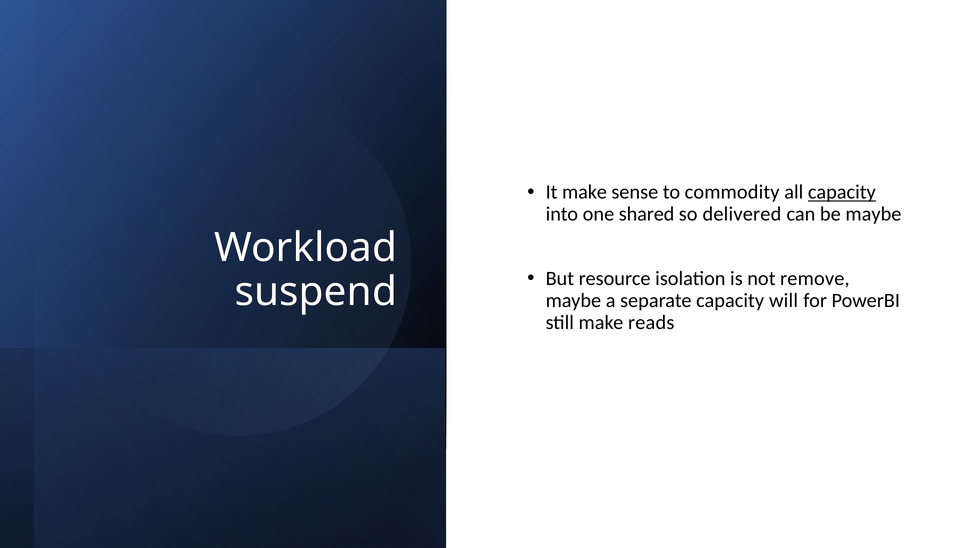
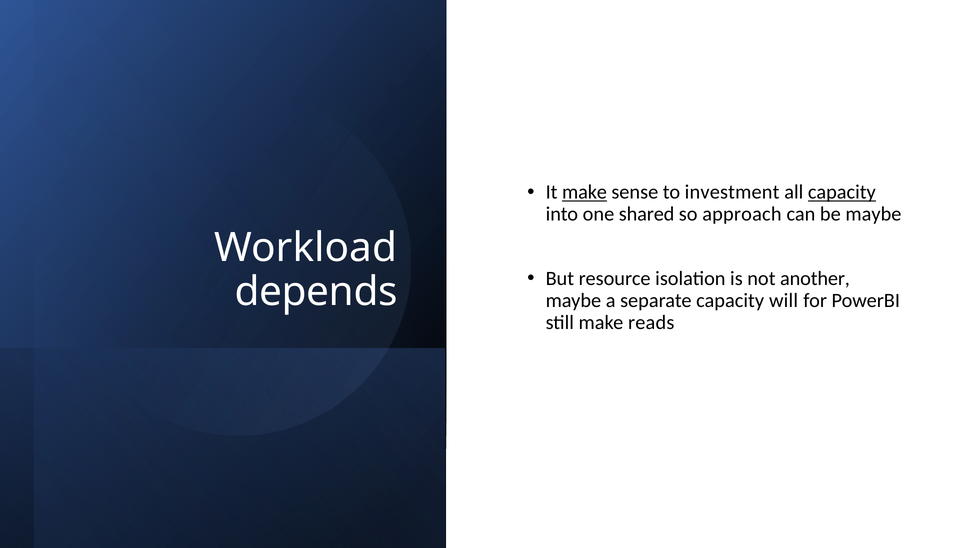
make at (585, 192) underline: none -> present
commodity: commodity -> investment
delivered: delivered -> approach
remove: remove -> another
suspend: suspend -> depends
